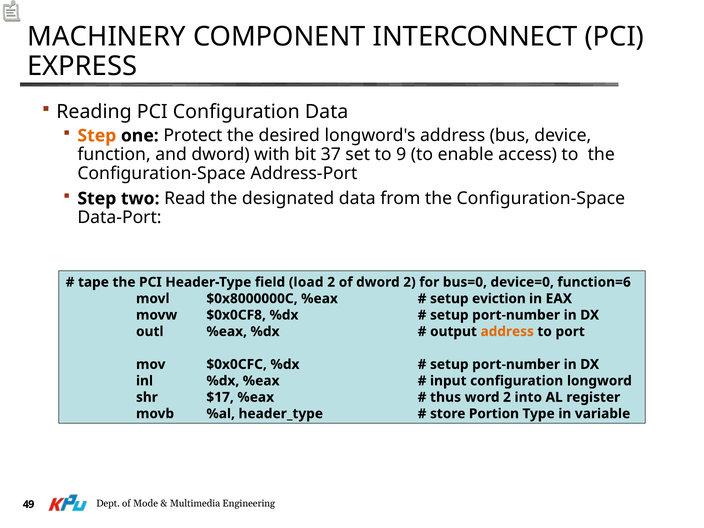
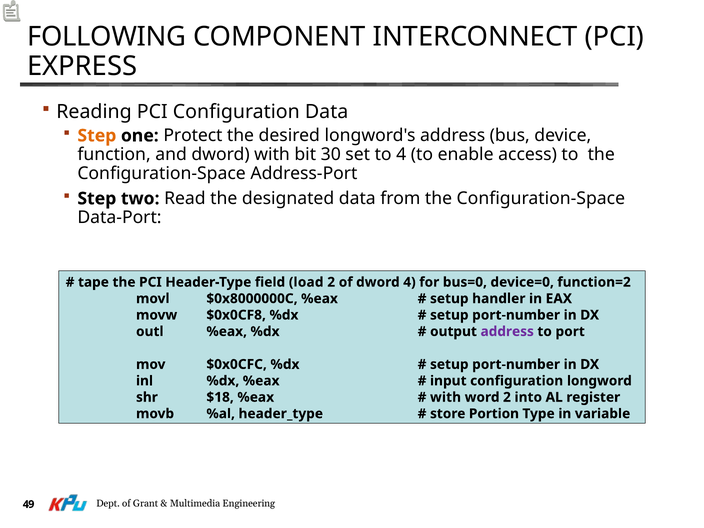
MACHINERY: MACHINERY -> FOLLOWING
37: 37 -> 30
to 9: 9 -> 4
dword 2: 2 -> 4
function=6: function=6 -> function=2
eviction: eviction -> handler
address at (507, 331) colour: orange -> purple
$17: $17 -> $18
thus at (446, 397): thus -> with
Mode: Mode -> Grant
